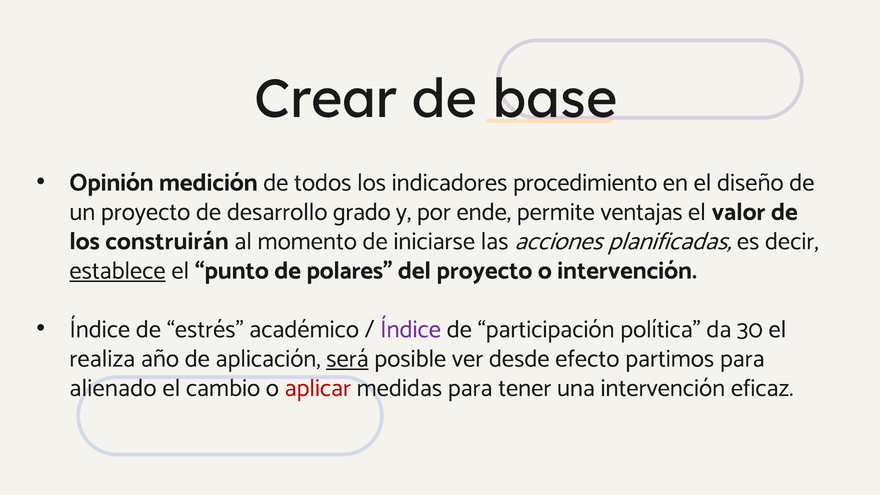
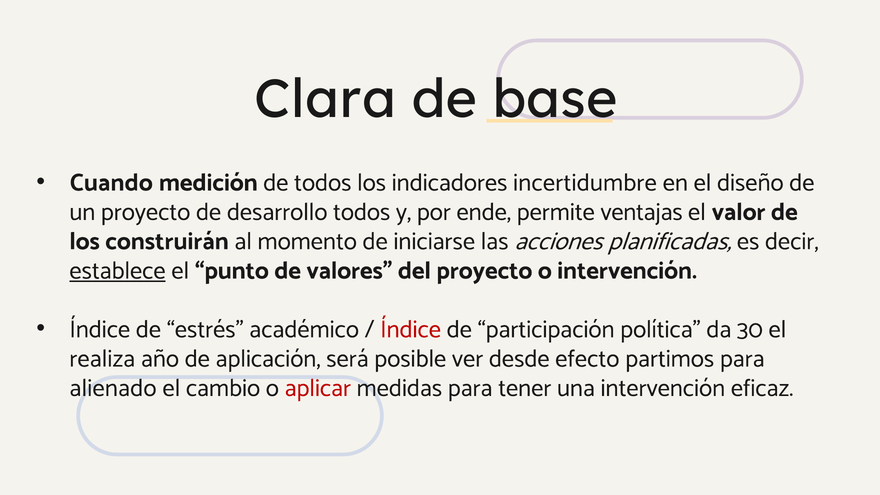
Crear: Crear -> Clara
Opinión: Opinión -> Cuando
procedimiento: procedimiento -> incertidumbre
desarrollo grado: grado -> todos
polares: polares -> valores
Índice at (411, 329) colour: purple -> red
será underline: present -> none
